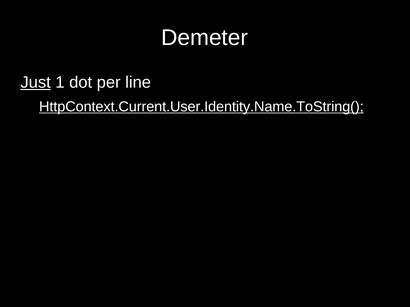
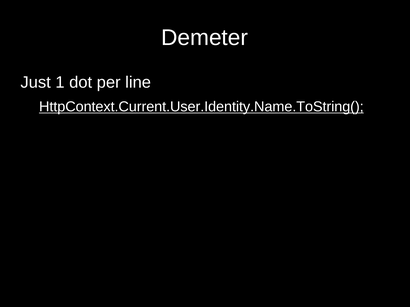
Just underline: present -> none
